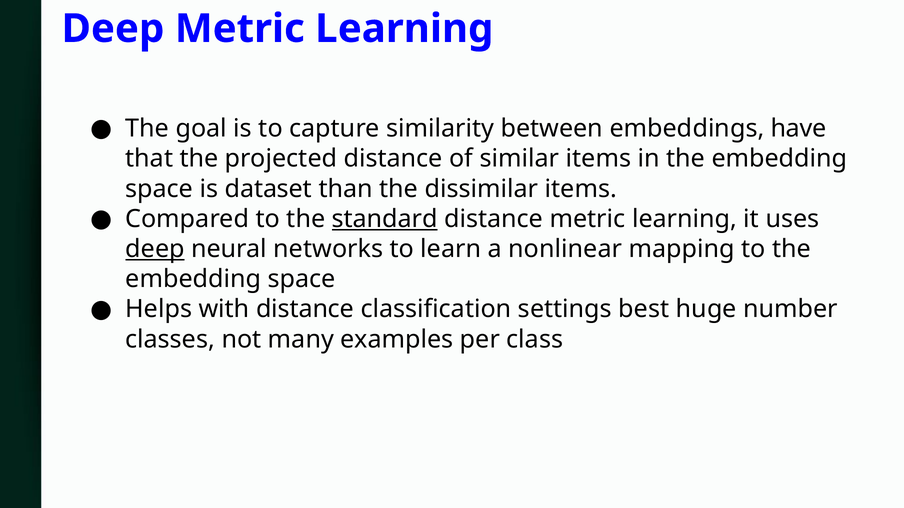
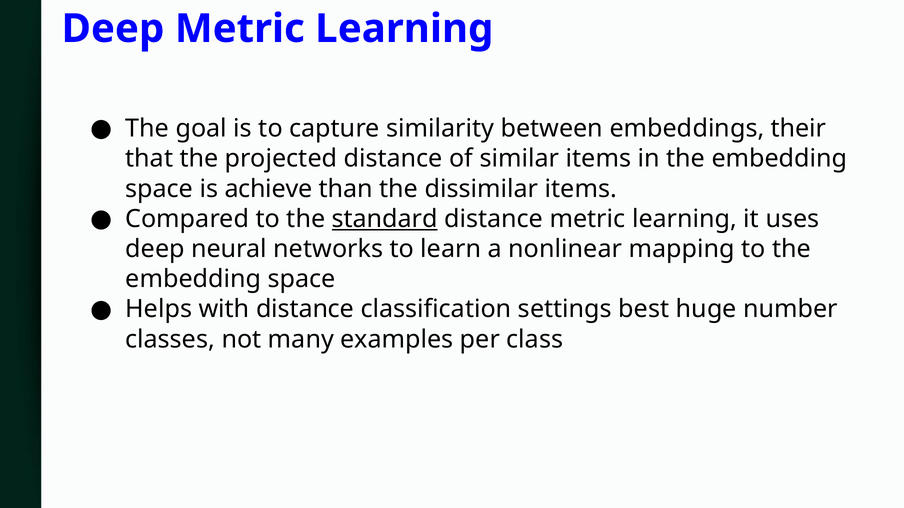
have: have -> their
dataset: dataset -> achieve
deep at (155, 249) underline: present -> none
